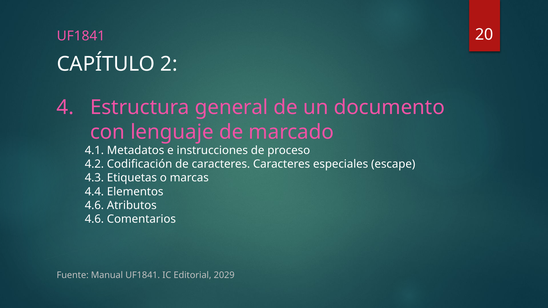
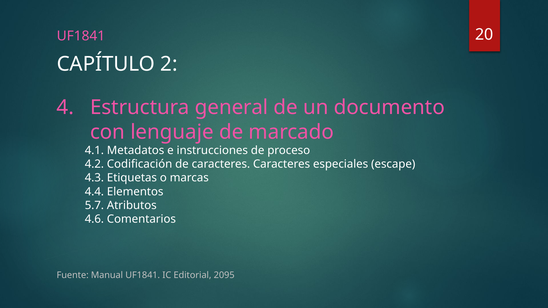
4.6 at (94, 205): 4.6 -> 5.7
2029: 2029 -> 2095
